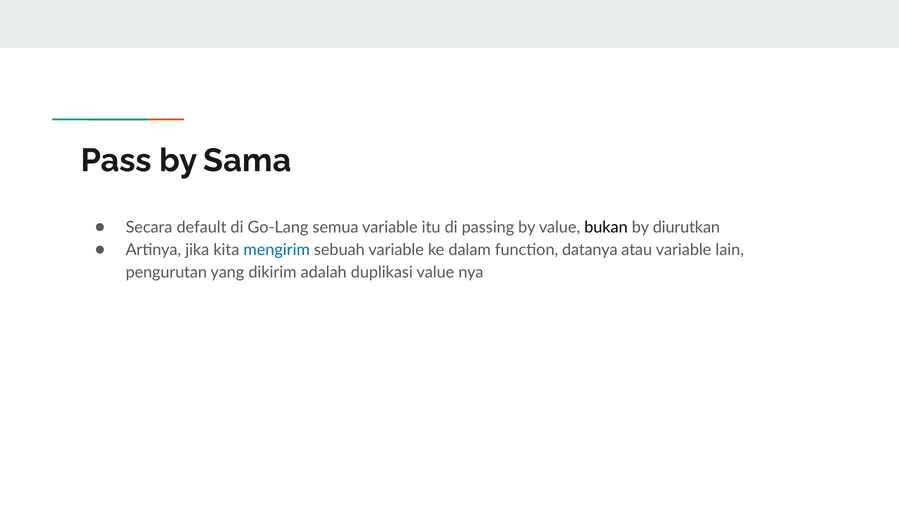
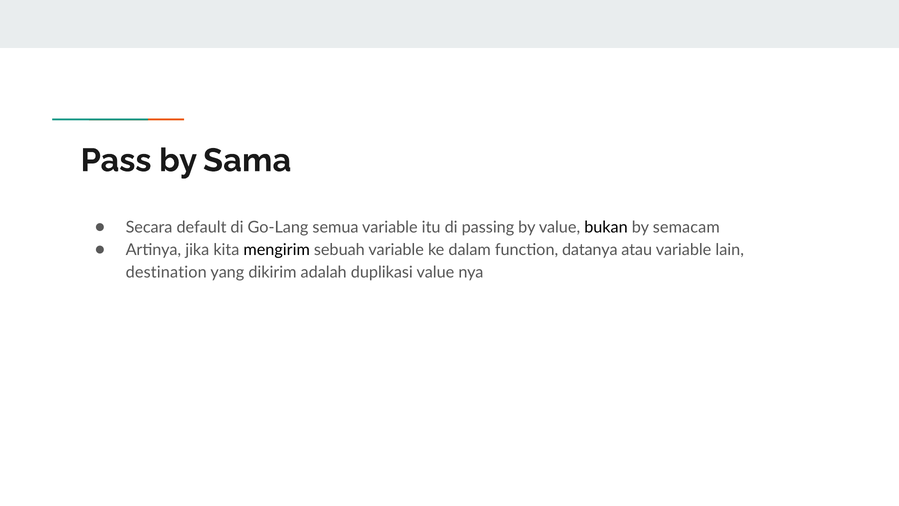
diurutkan: diurutkan -> semacam
mengirim colour: blue -> black
pengurutan: pengurutan -> destination
